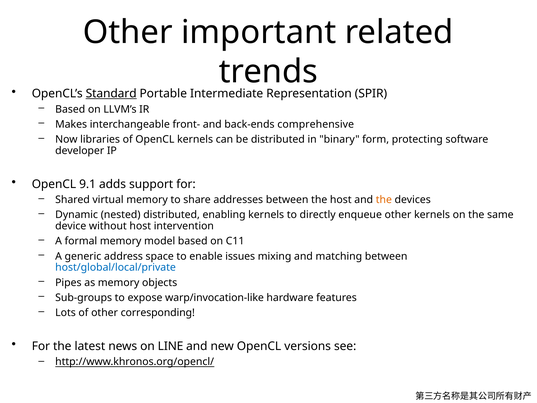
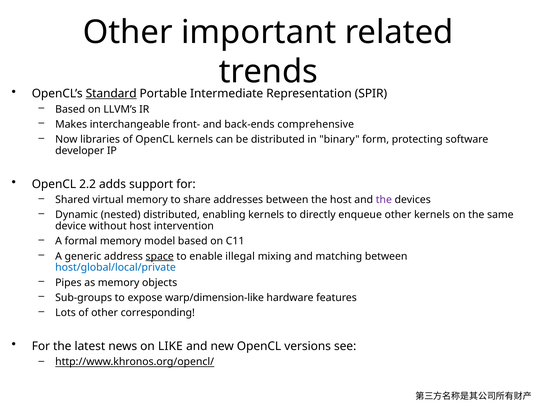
9.1: 9.1 -> 2.2
the at (384, 200) colour: orange -> purple
space underline: none -> present
issues: issues -> illegal
warp/invocation-like: warp/invocation-like -> warp/dimension-like
LINE: LINE -> LIKE
